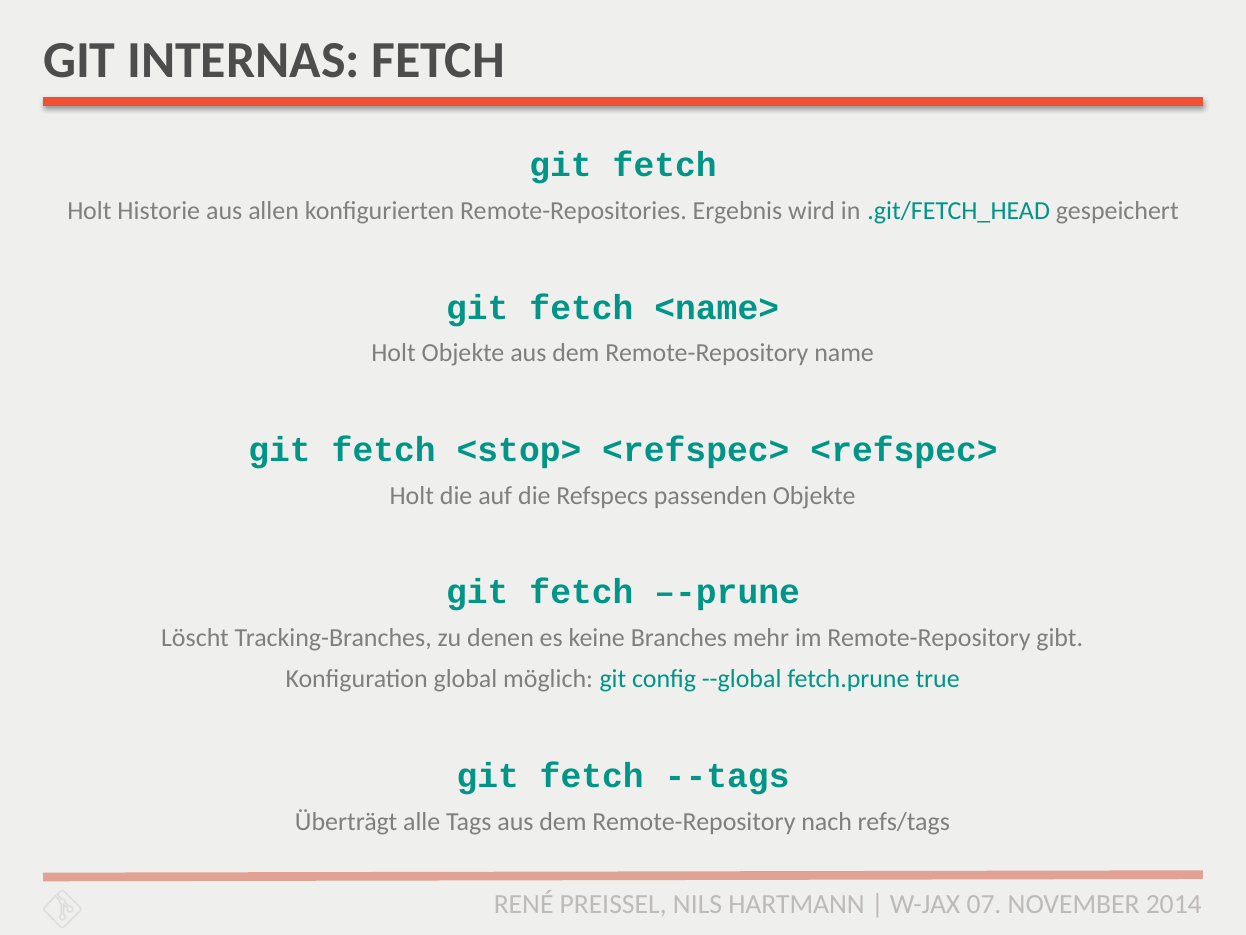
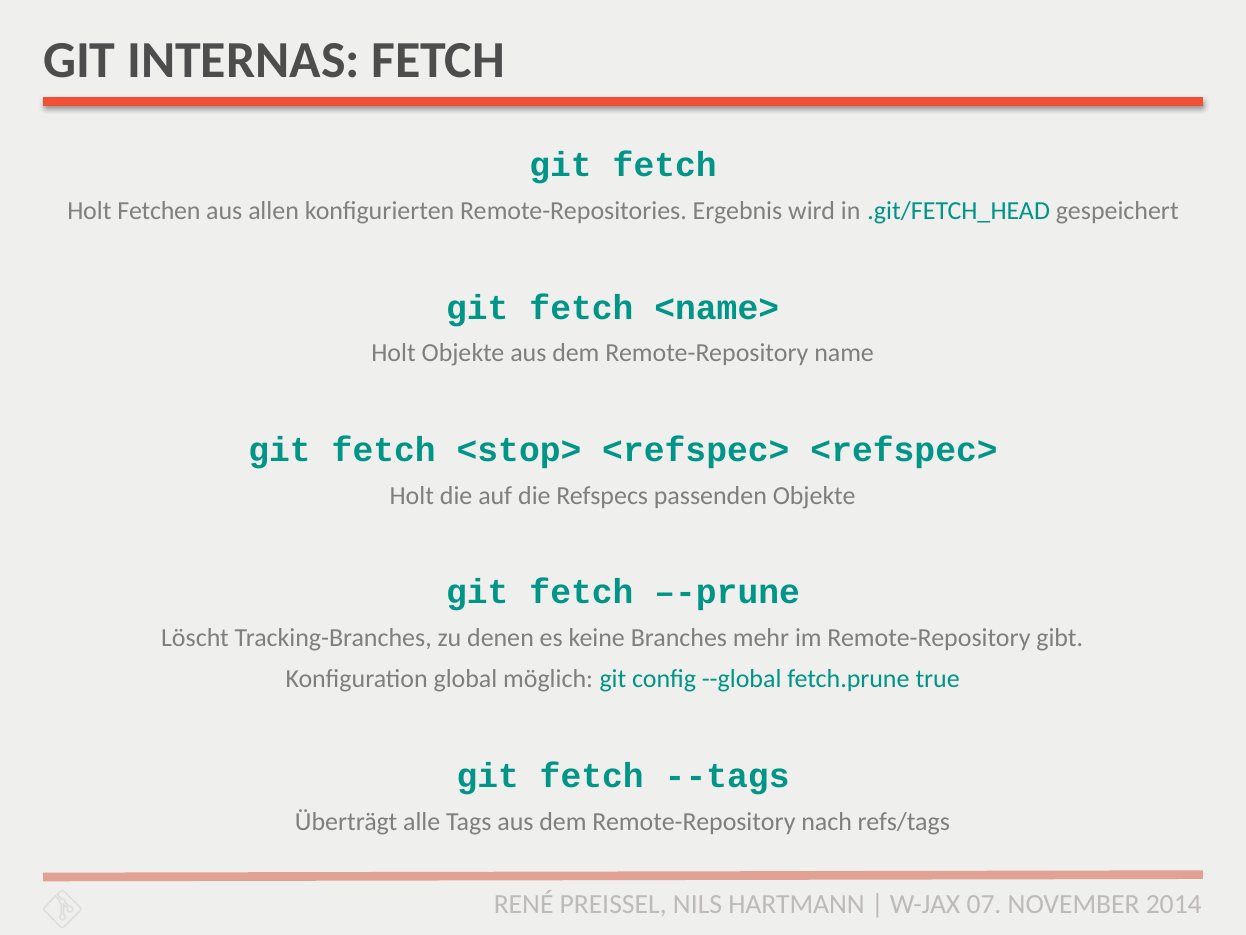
Historie: Historie -> Fetchen
